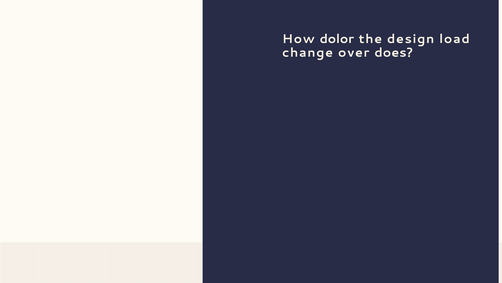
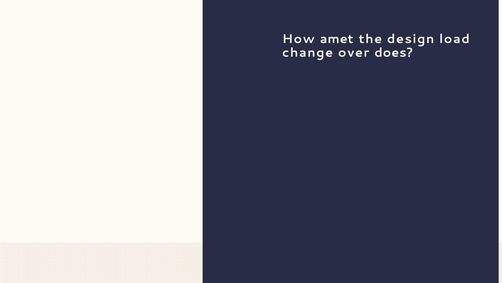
dolor: dolor -> amet
